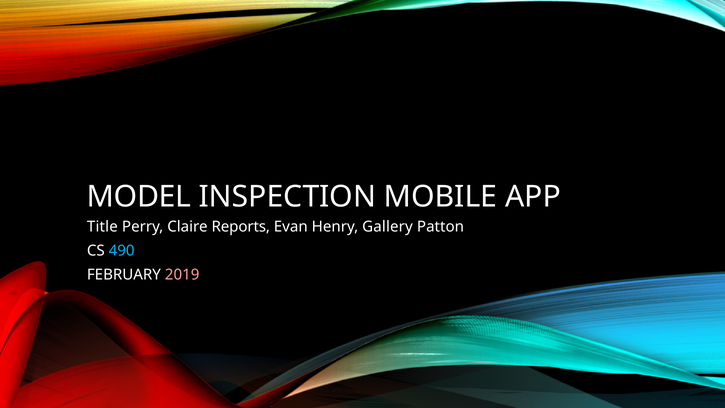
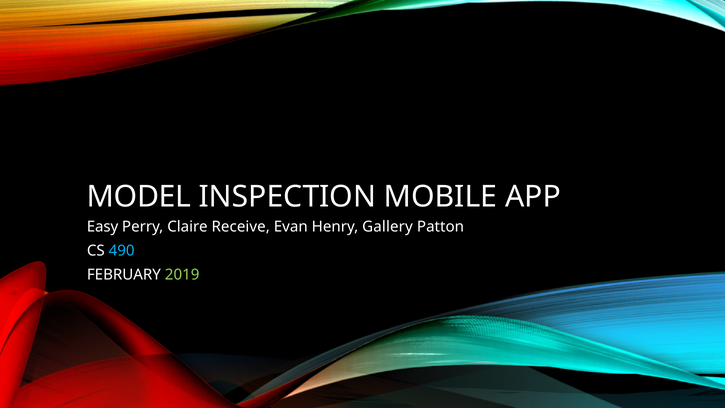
Title: Title -> Easy
Reports: Reports -> Receive
2019 colour: pink -> light green
